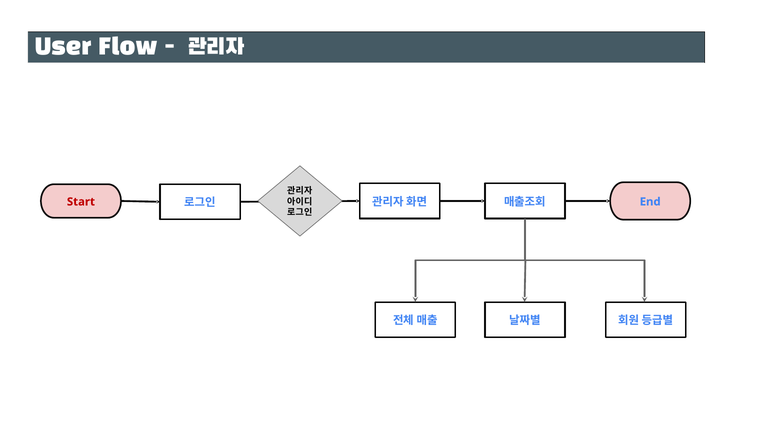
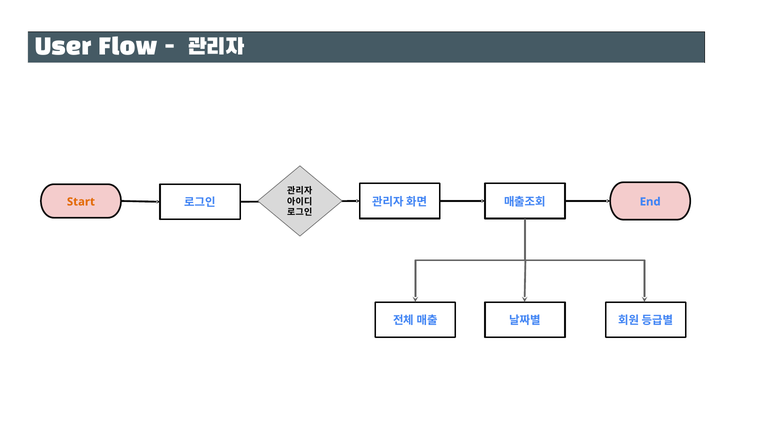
Start colour: red -> orange
